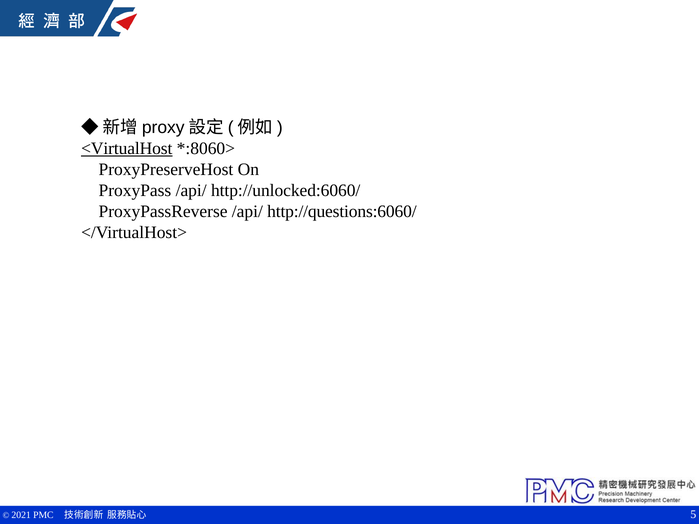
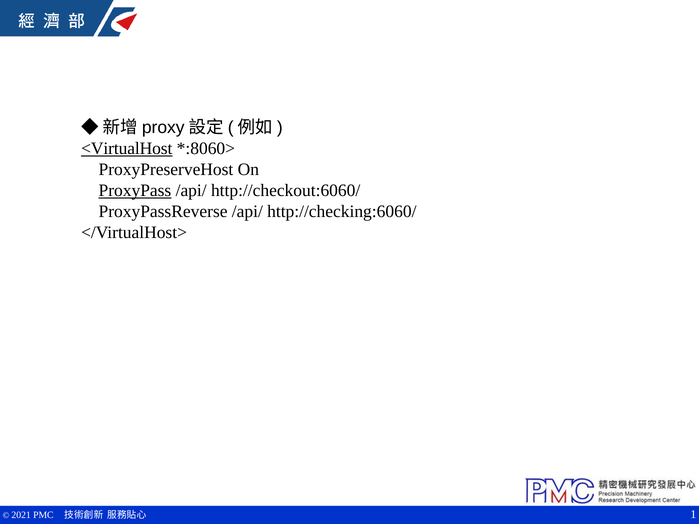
ProxyPass underline: none -> present
http://unlocked:6060/: http://unlocked:6060/ -> http://checkout:6060/
http://questions:6060/: http://questions:6060/ -> http://checking:6060/
5: 5 -> 1
